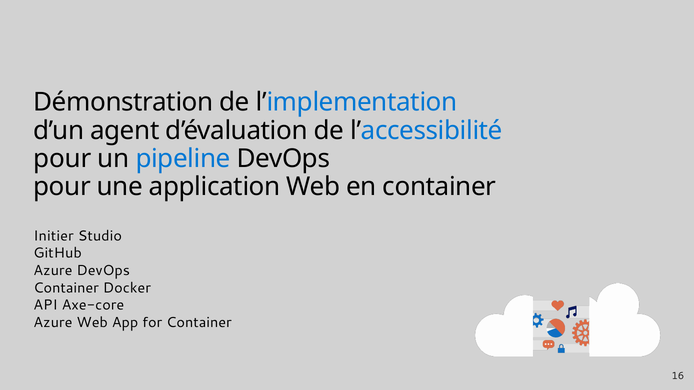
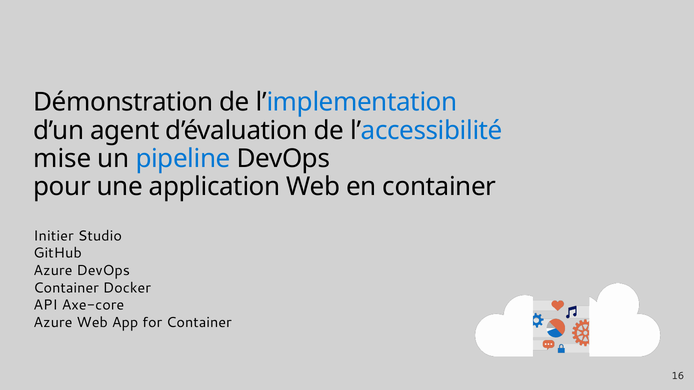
pour at (62, 159): pour -> mise
